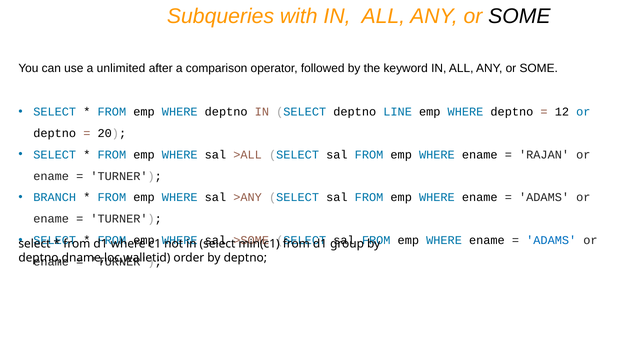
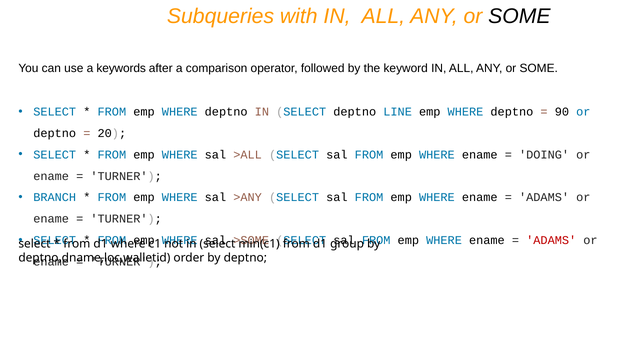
unlimited: unlimited -> keywords
12: 12 -> 90
RAJAN: RAJAN -> DOING
ADAMS at (551, 240) colour: blue -> red
